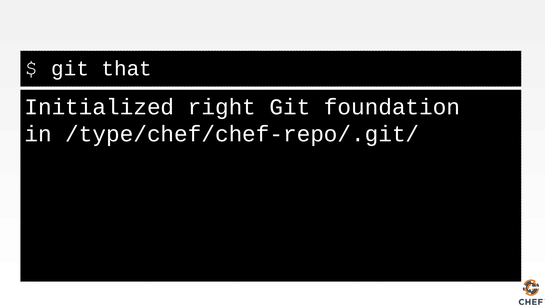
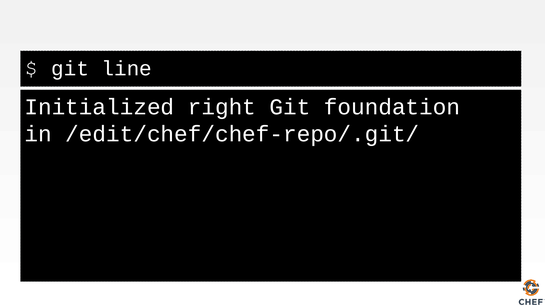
that: that -> line
/type/chef/chef-repo/.git/: /type/chef/chef-repo/.git/ -> /edit/chef/chef-repo/.git/
